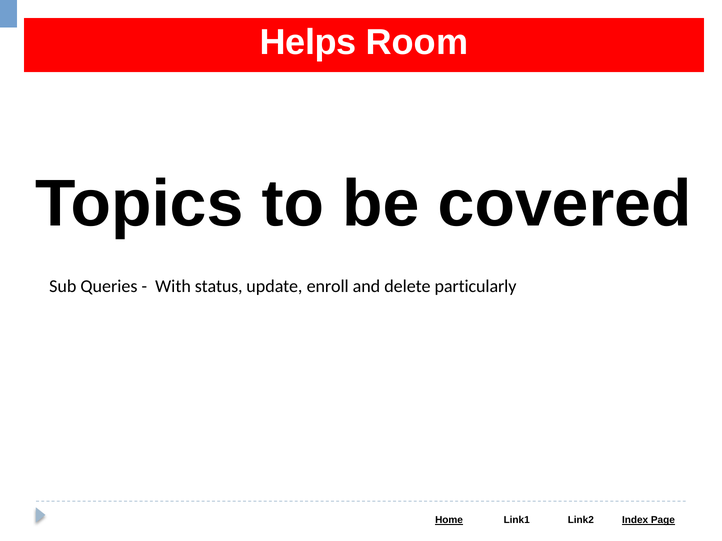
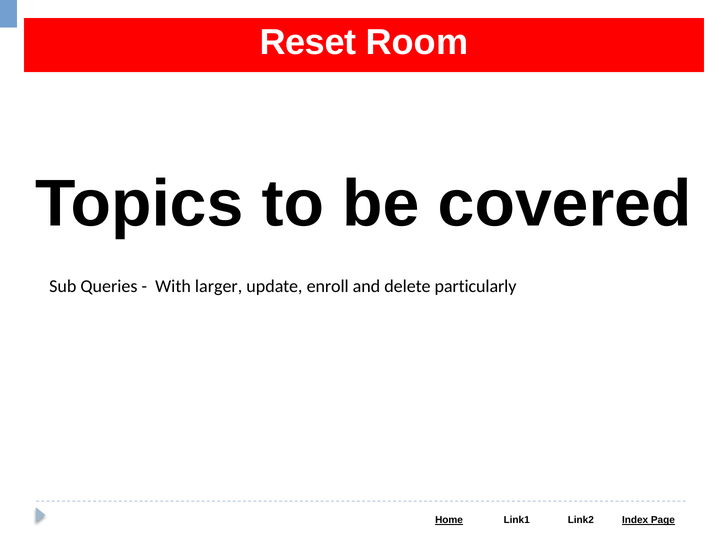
Helps: Helps -> Reset
status: status -> larger
